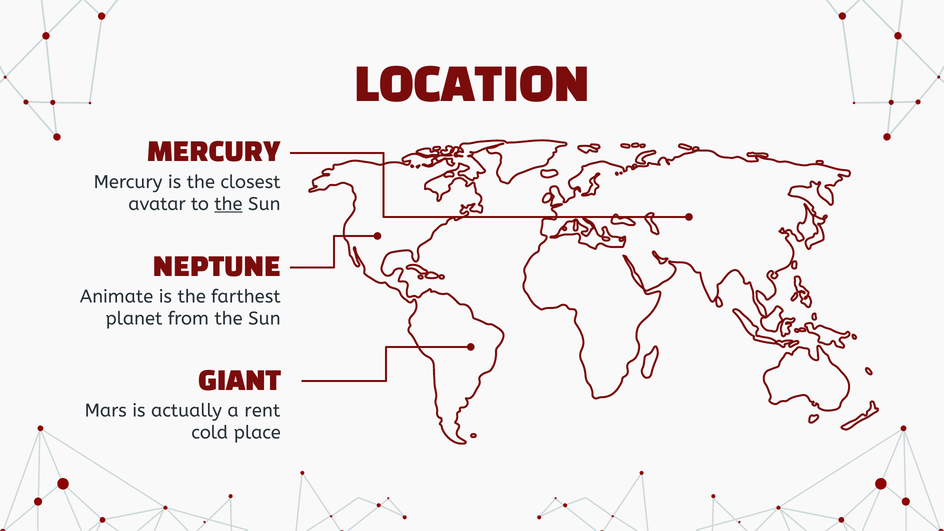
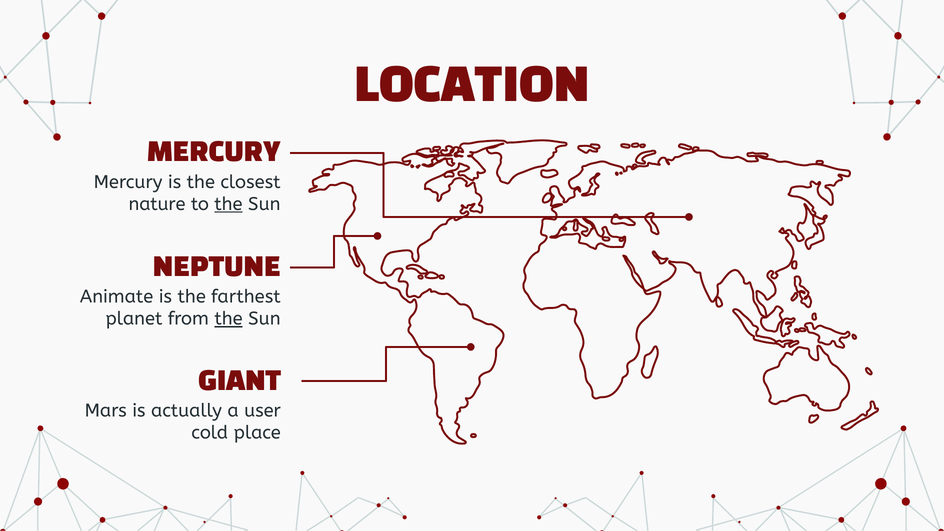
avatar: avatar -> nature
the at (229, 319) underline: none -> present
rent: rent -> user
